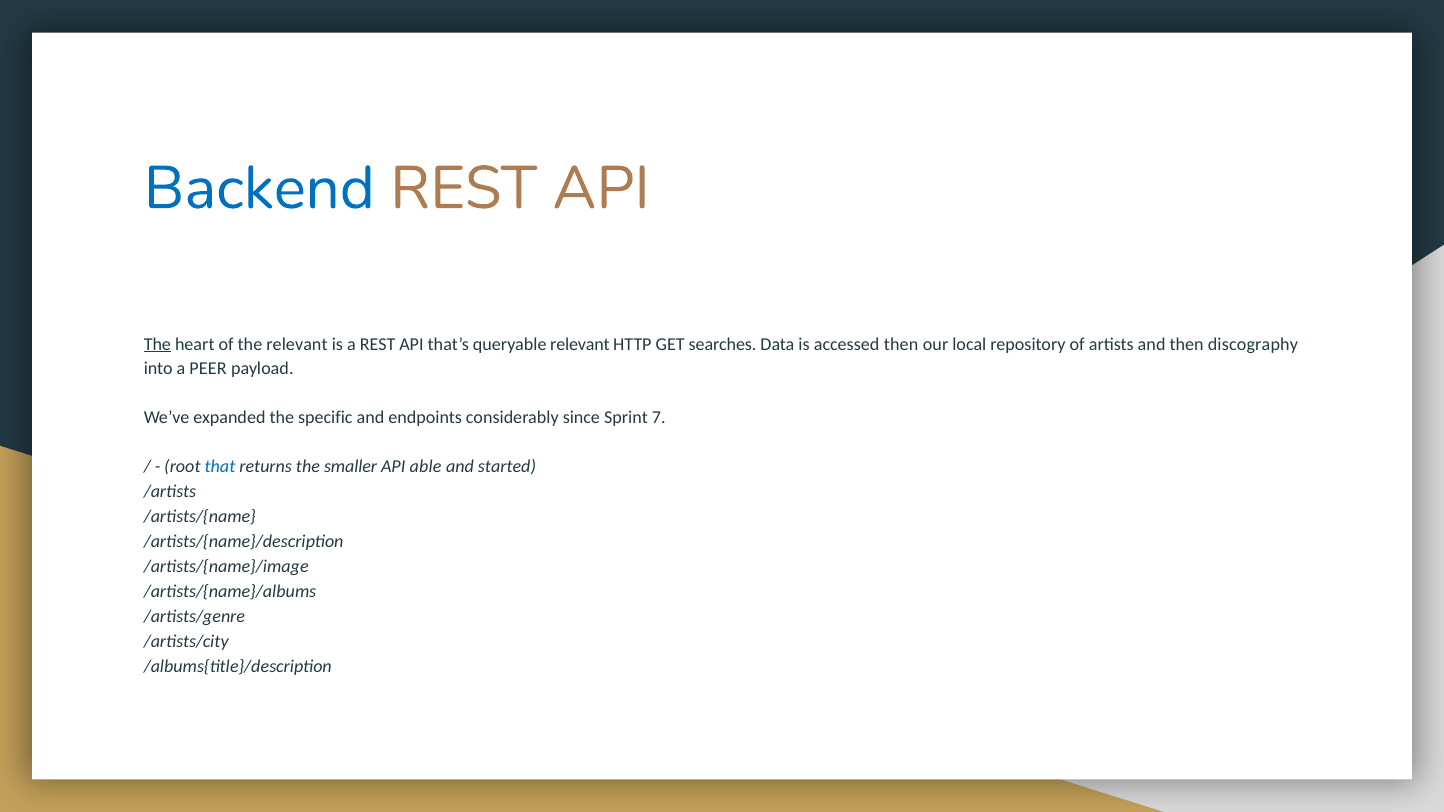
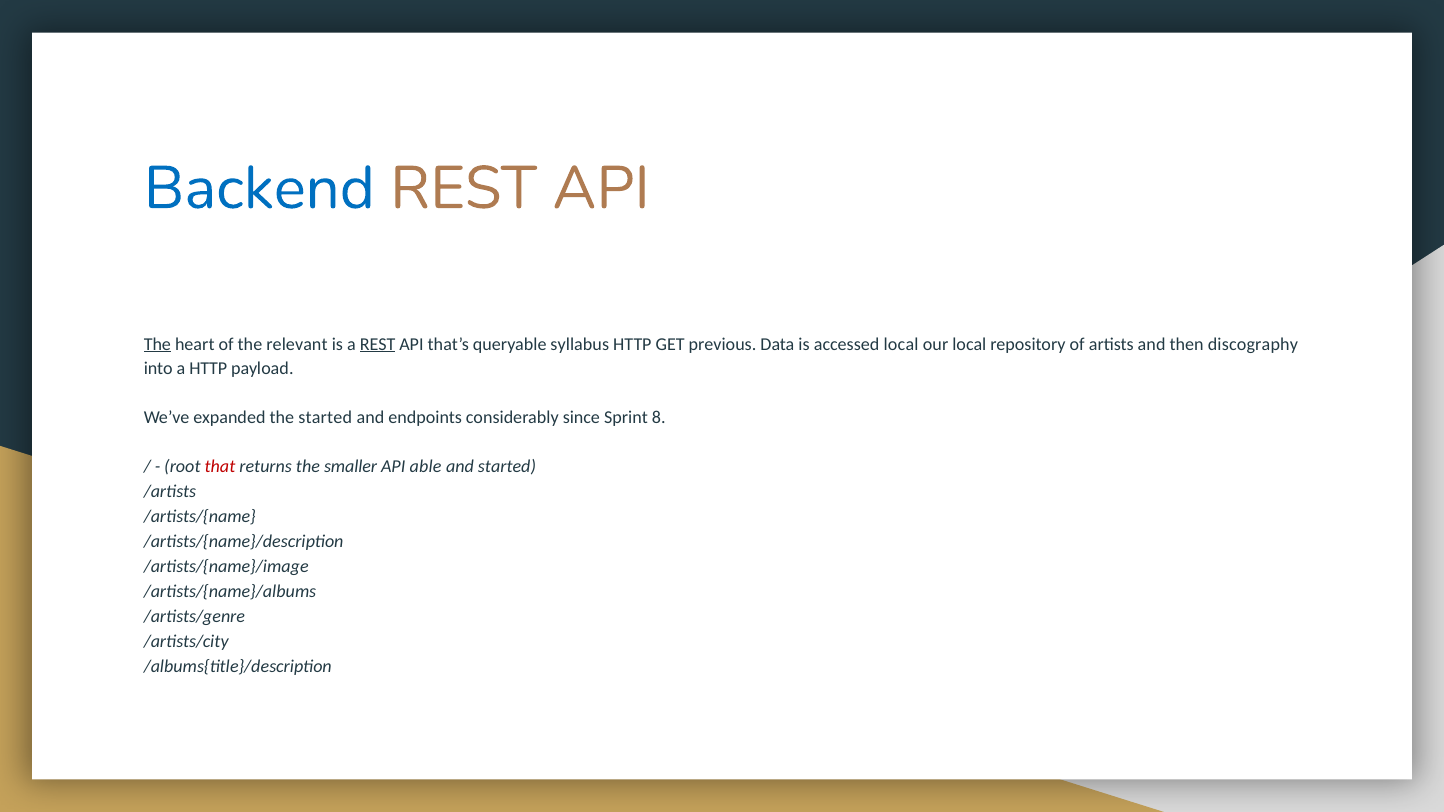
REST at (378, 344) underline: none -> present
queryable relevant: relevant -> syllabus
searches: searches -> previous
accessed then: then -> local
a PEER: PEER -> HTTP
the specific: specific -> started
7: 7 -> 8
that colour: blue -> red
